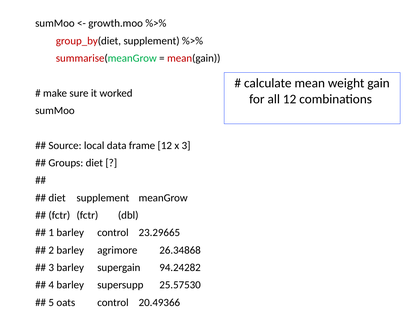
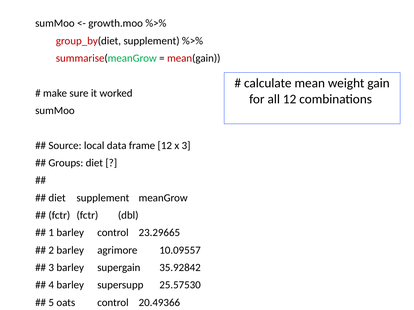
26.34868: 26.34868 -> 10.09557
94.24282: 94.24282 -> 35.92842
